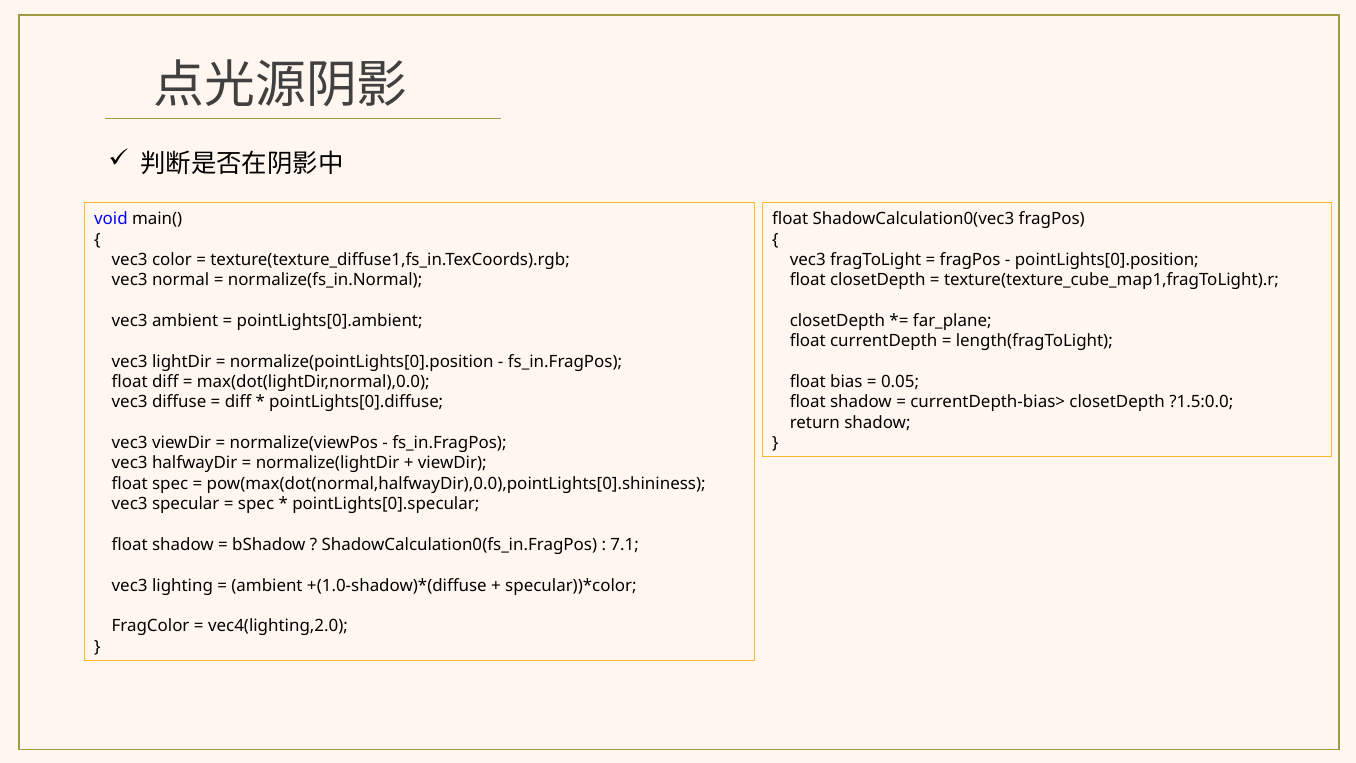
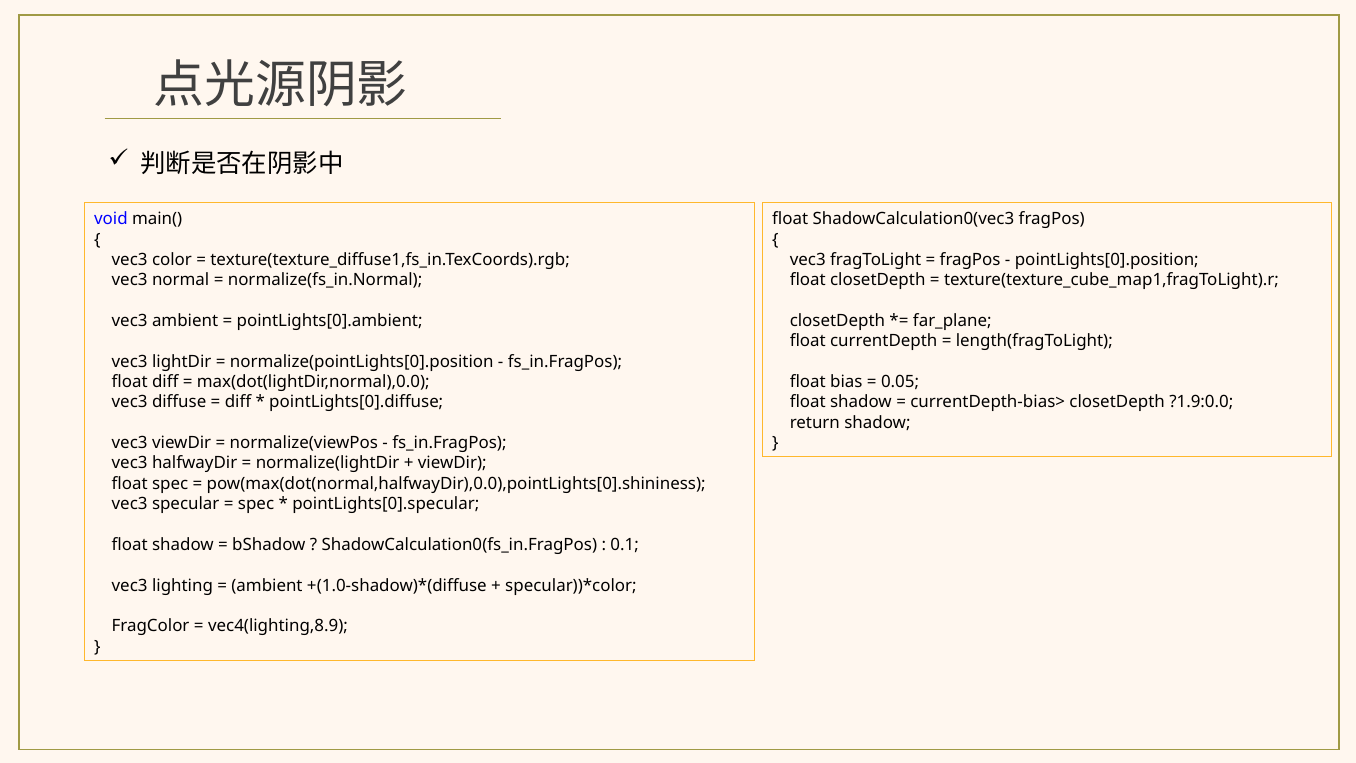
?1.5:0.0: ?1.5:0.0 -> ?1.9:0.0
7.1: 7.1 -> 0.1
vec4(lighting,2.0: vec4(lighting,2.0 -> vec4(lighting,8.9
